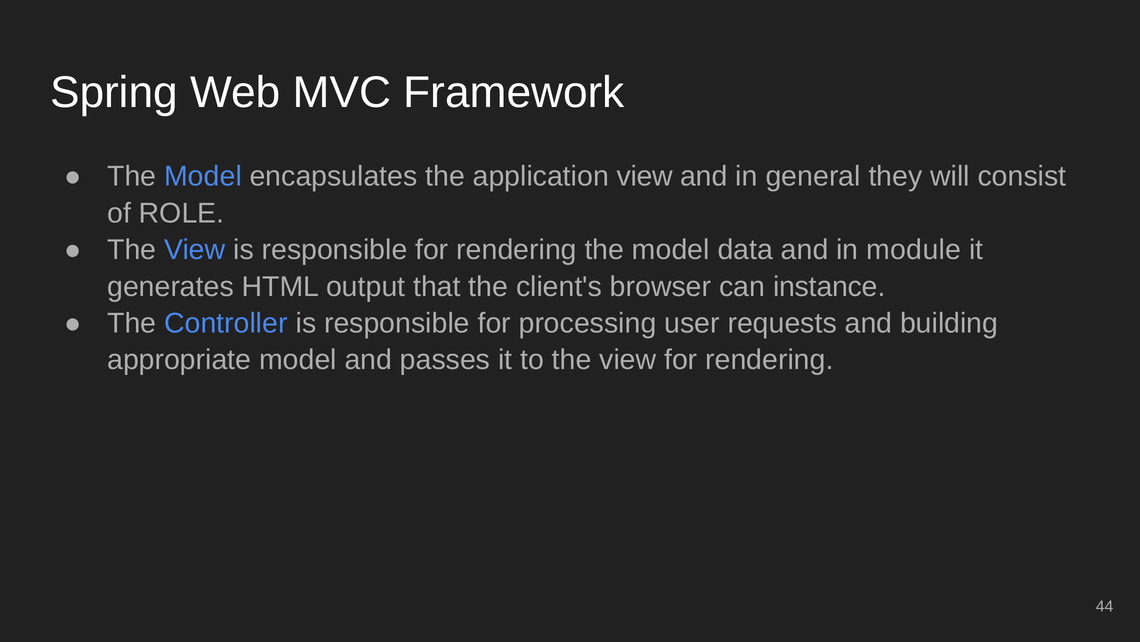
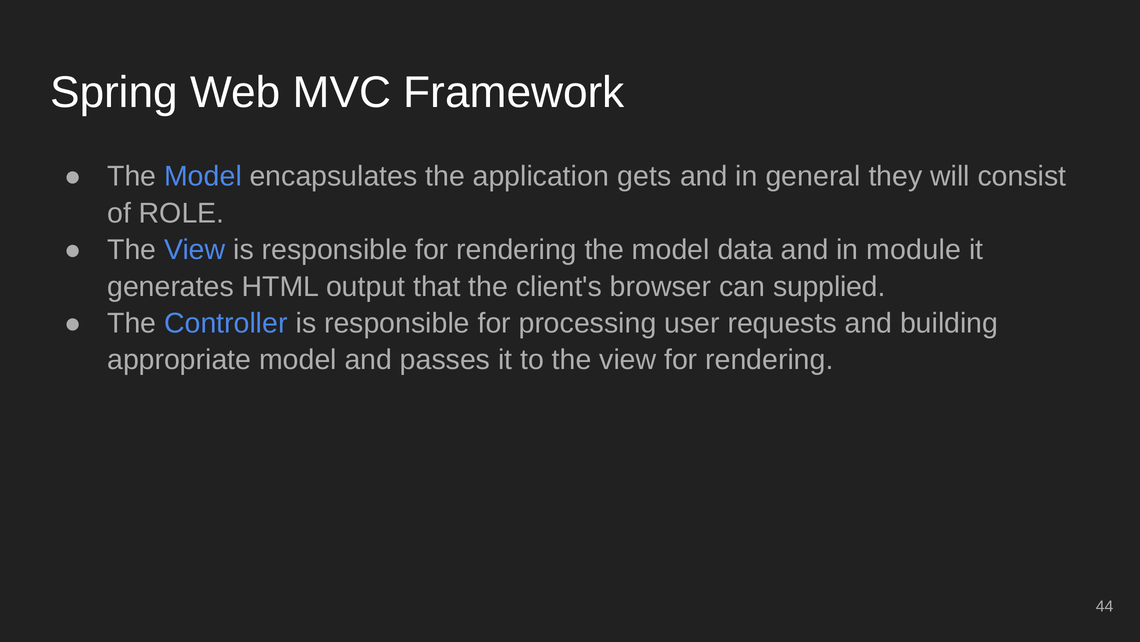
application view: view -> gets
instance: instance -> supplied
